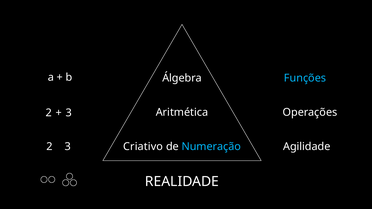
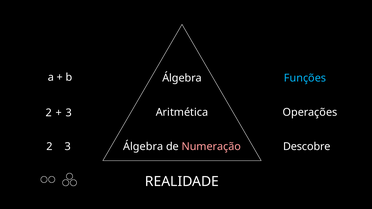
Criativo at (143, 147): Criativo -> Álgebra
Numeração colour: light blue -> pink
Agilidade: Agilidade -> Descobre
